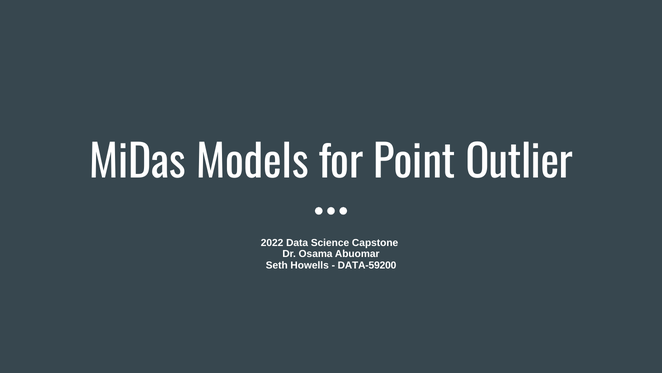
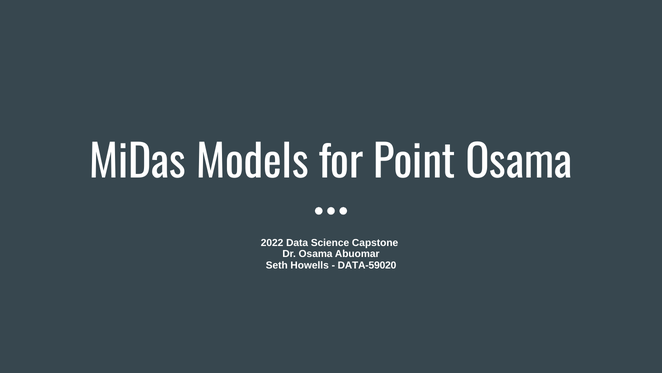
Point Outlier: Outlier -> Osama
DATA-59200: DATA-59200 -> DATA-59020
